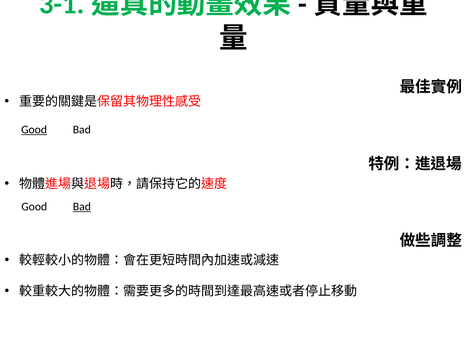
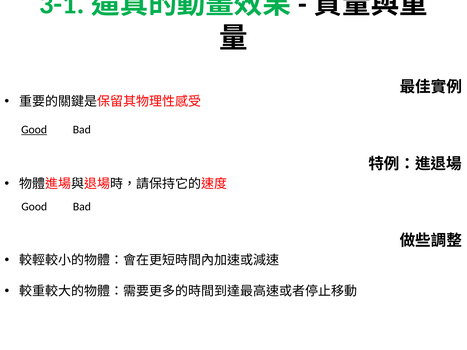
Bad at (82, 207) underline: present -> none
